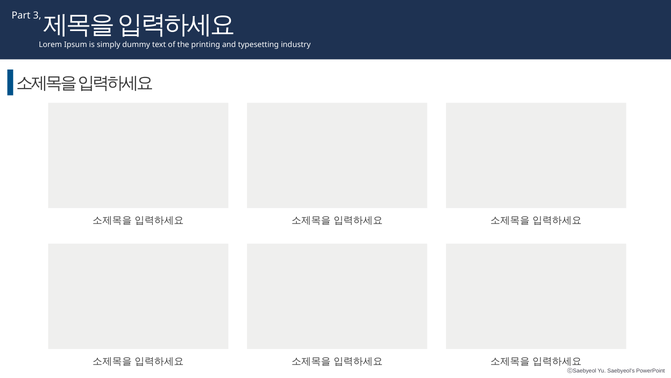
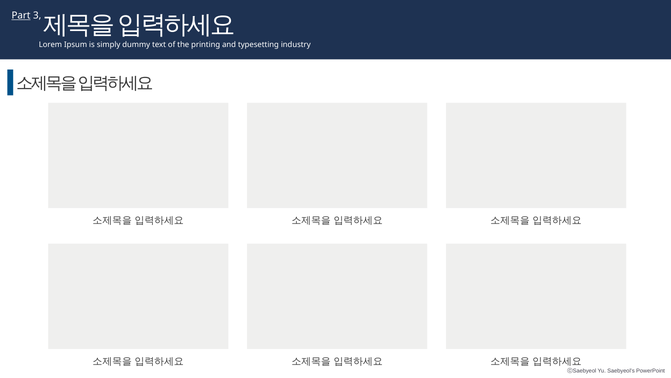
Part underline: none -> present
